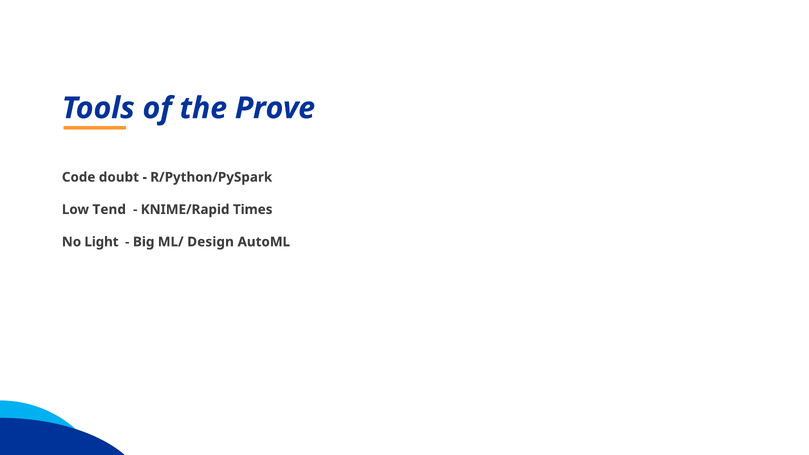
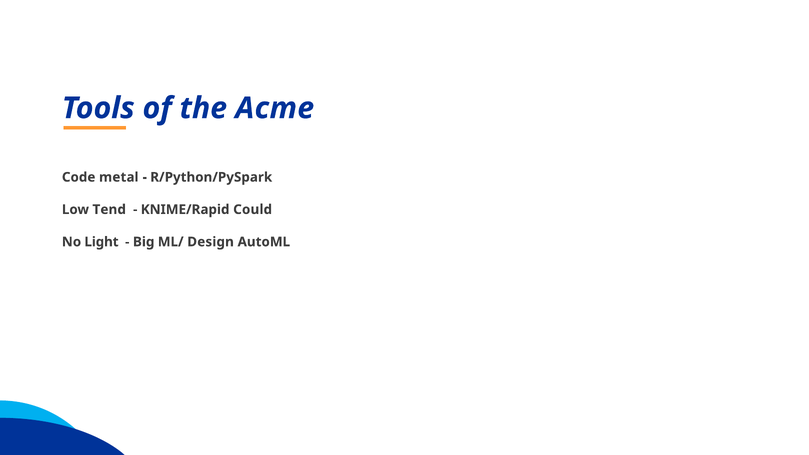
Prove: Prove -> Acme
doubt: doubt -> metal
Times: Times -> Could
